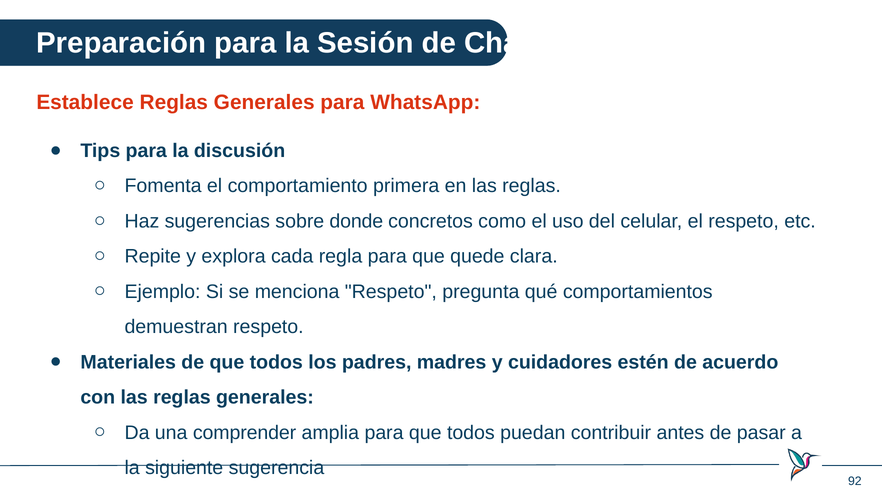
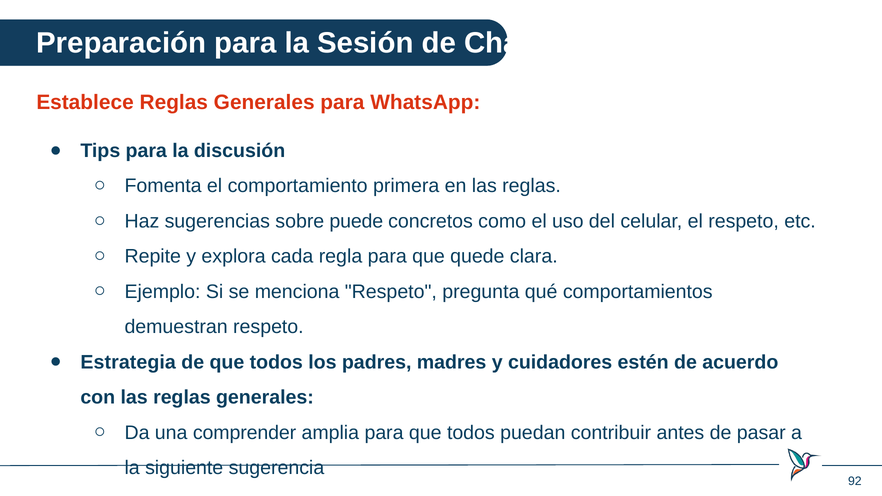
donde: donde -> puede
Materiales: Materiales -> Estrategia
